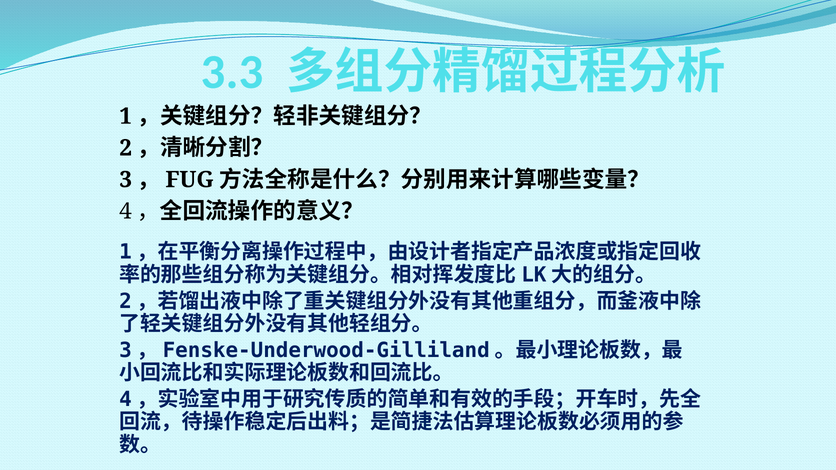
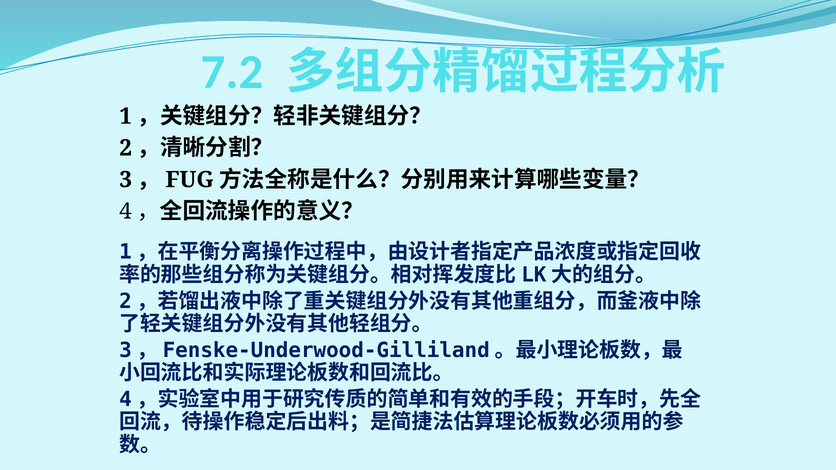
3.3: 3.3 -> 7.2
